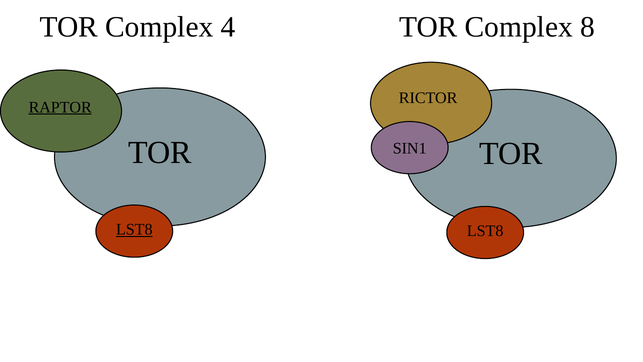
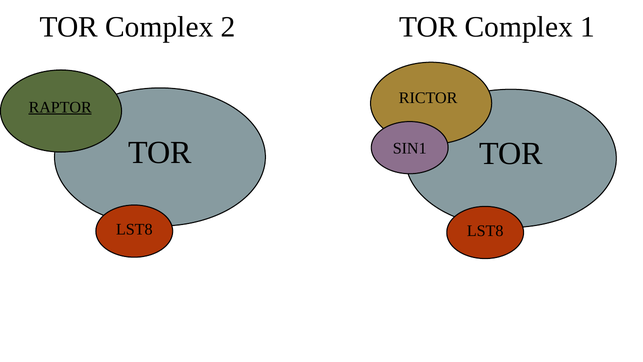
4: 4 -> 2
8: 8 -> 1
LST8 at (134, 229) underline: present -> none
